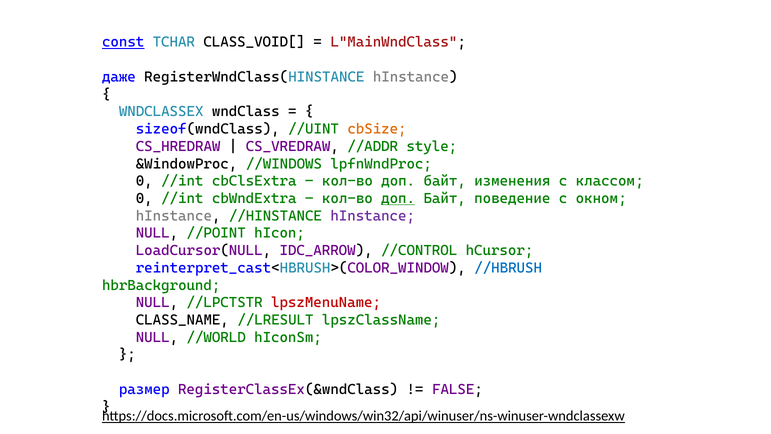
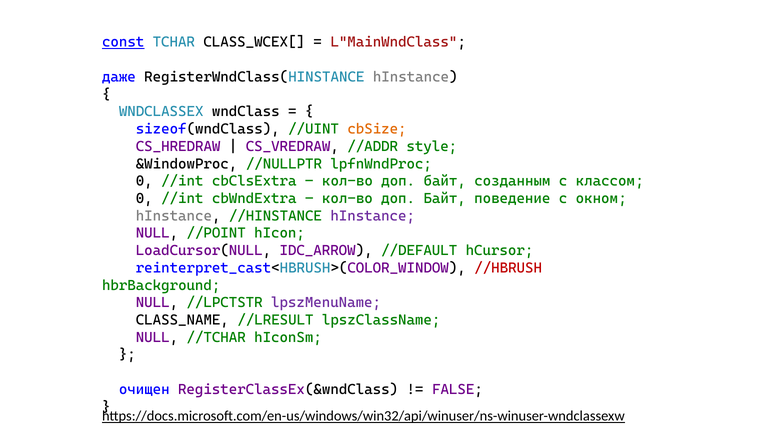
CLASS_VOID[: CLASS_VOID[ -> CLASS_WCEX[
//WINDOWS: //WINDOWS -> //NULLPTR
изменения: изменения -> созданным
доп at (398, 198) underline: present -> none
//CONTROL: //CONTROL -> //DEFAULT
//HBRUSH colour: blue -> red
lpszMenuName colour: red -> purple
//WORLD: //WORLD -> //TCHAR
размер: размер -> очищен
